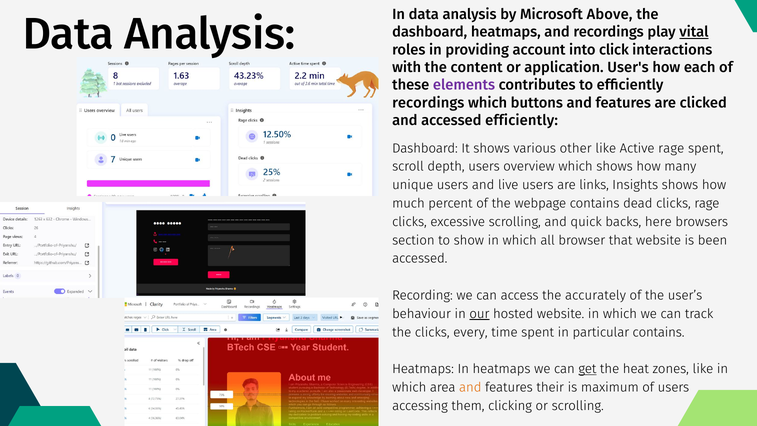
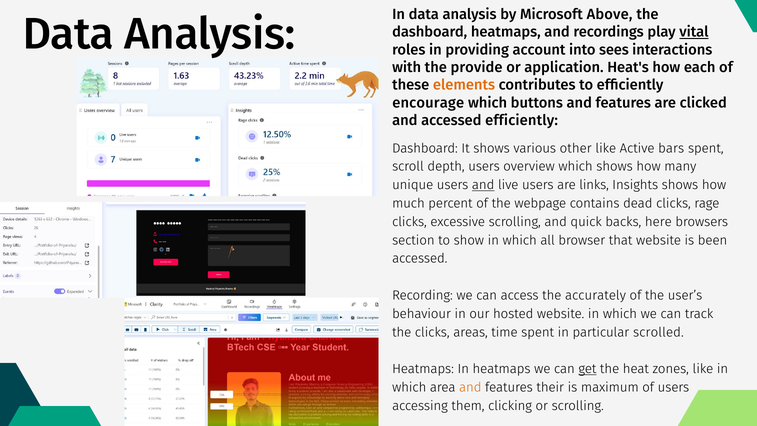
click: click -> sees
content: content -> provide
User's: User's -> Heat's
elements colour: purple -> orange
recordings at (428, 103): recordings -> encourage
Active rage: rage -> bars
and at (483, 185) underline: none -> present
our underline: present -> none
every: every -> areas
particular contains: contains -> scrolled
